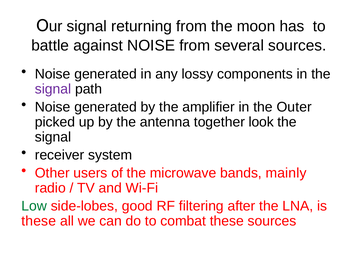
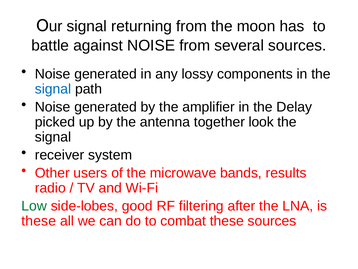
signal at (53, 89) colour: purple -> blue
Outer: Outer -> Delay
mainly: mainly -> results
